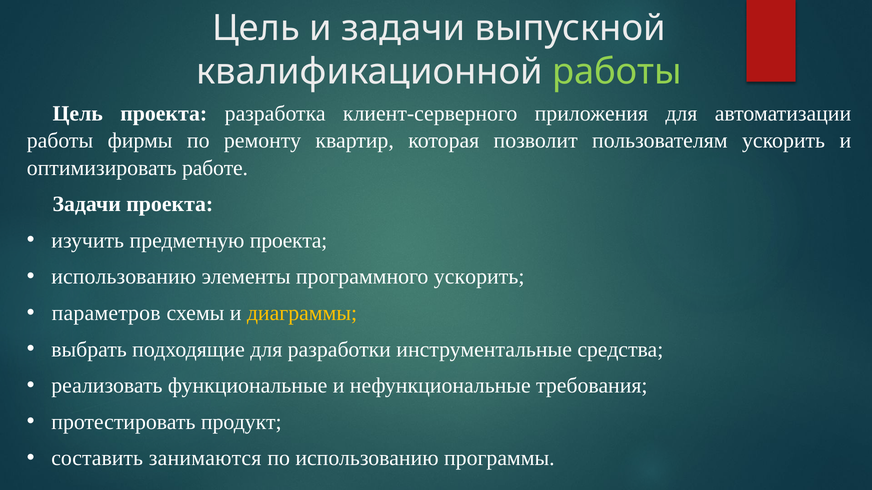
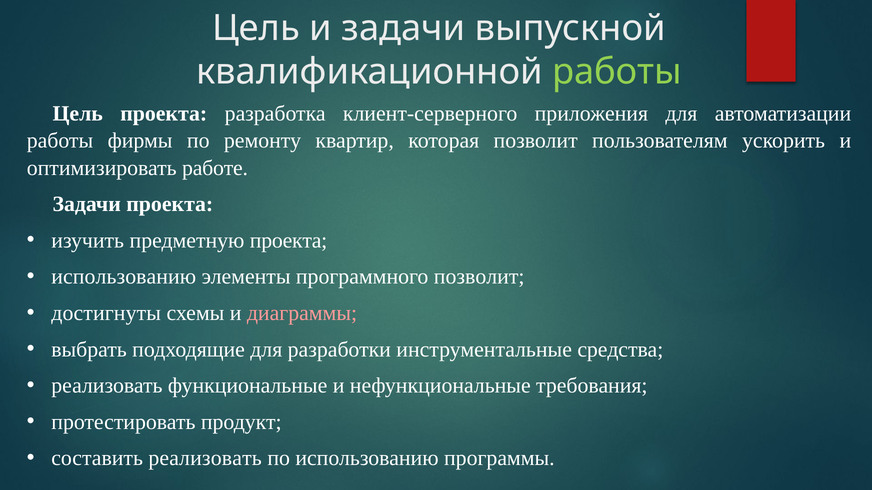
программного ускорить: ускорить -> позволит
параметров: параметров -> достигнуты
диаграммы colour: yellow -> pink
составить занимаются: занимаются -> реализовать
